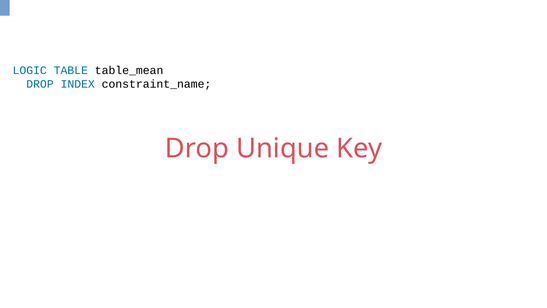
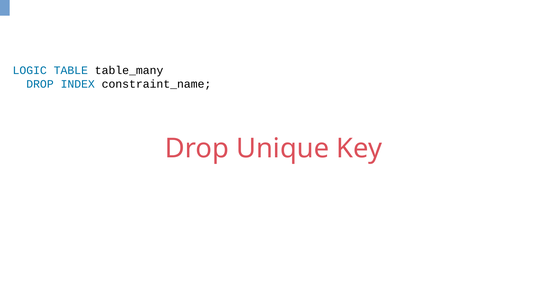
table_mean: table_mean -> table_many
